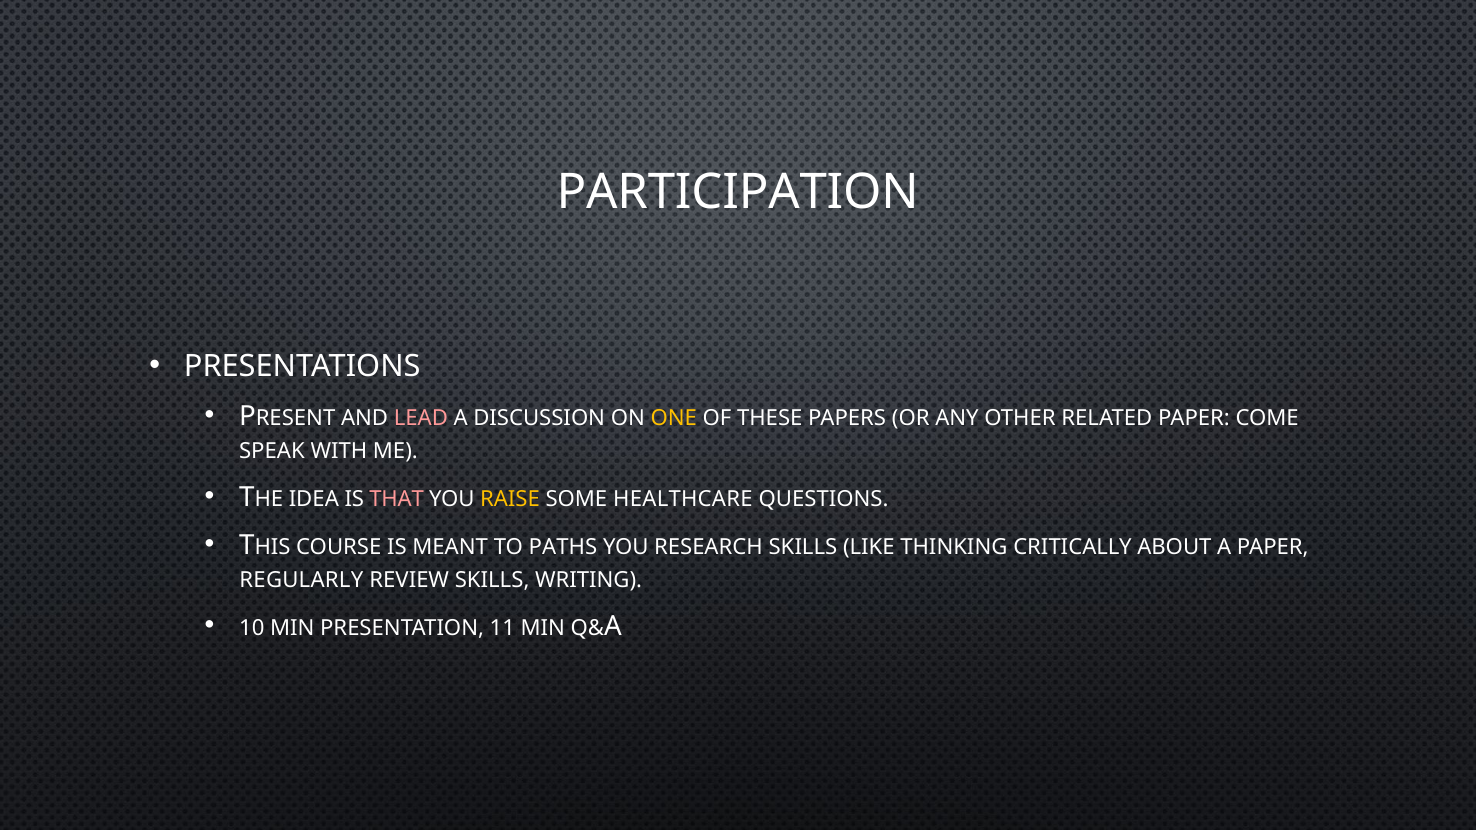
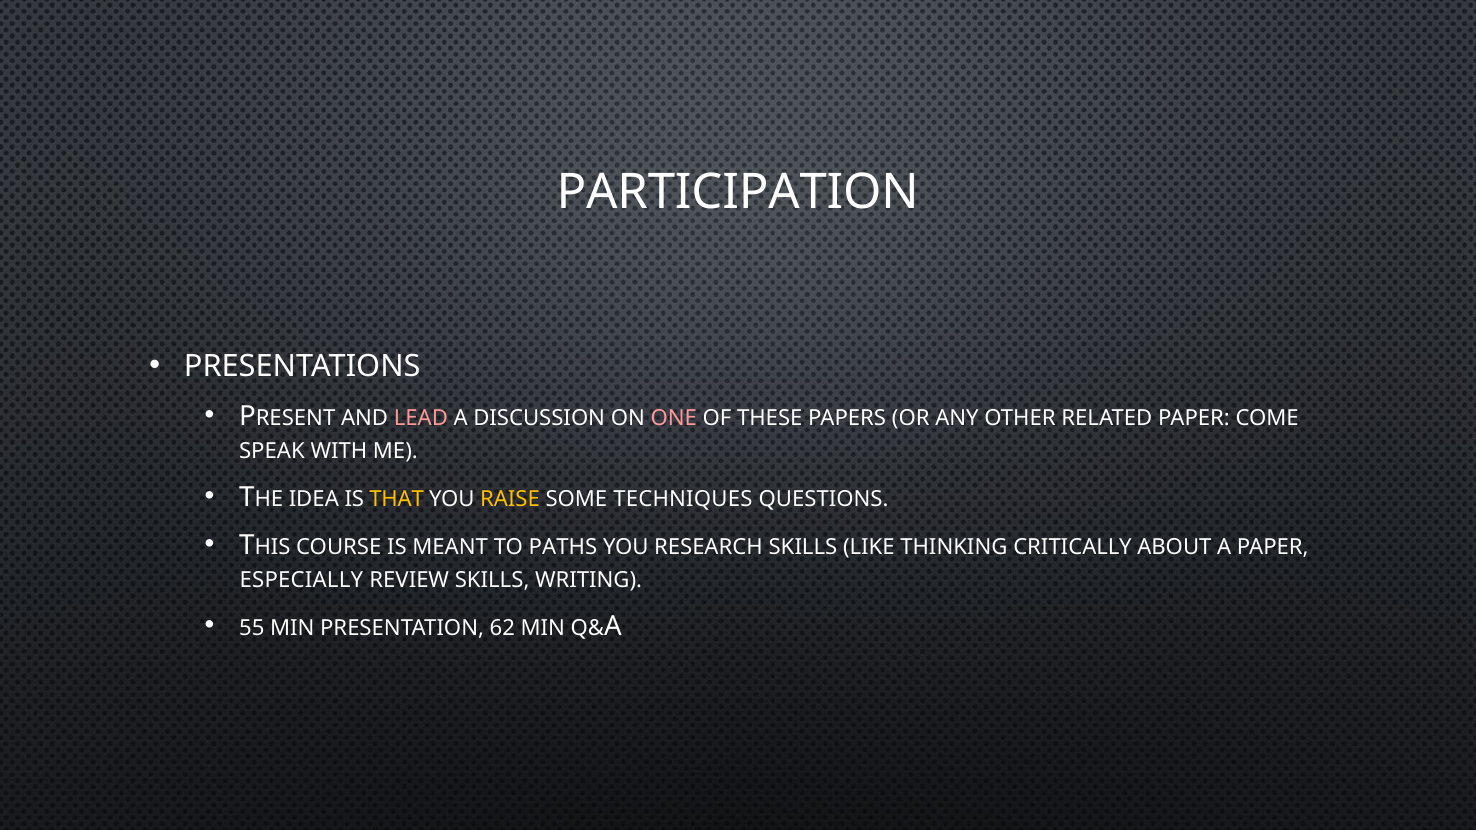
ONE colour: yellow -> pink
THAT colour: pink -> yellow
HEALTHCARE: HEALTHCARE -> TECHNIQUES
REGULARLY: REGULARLY -> ESPECIALLY
10: 10 -> 55
11: 11 -> 62
